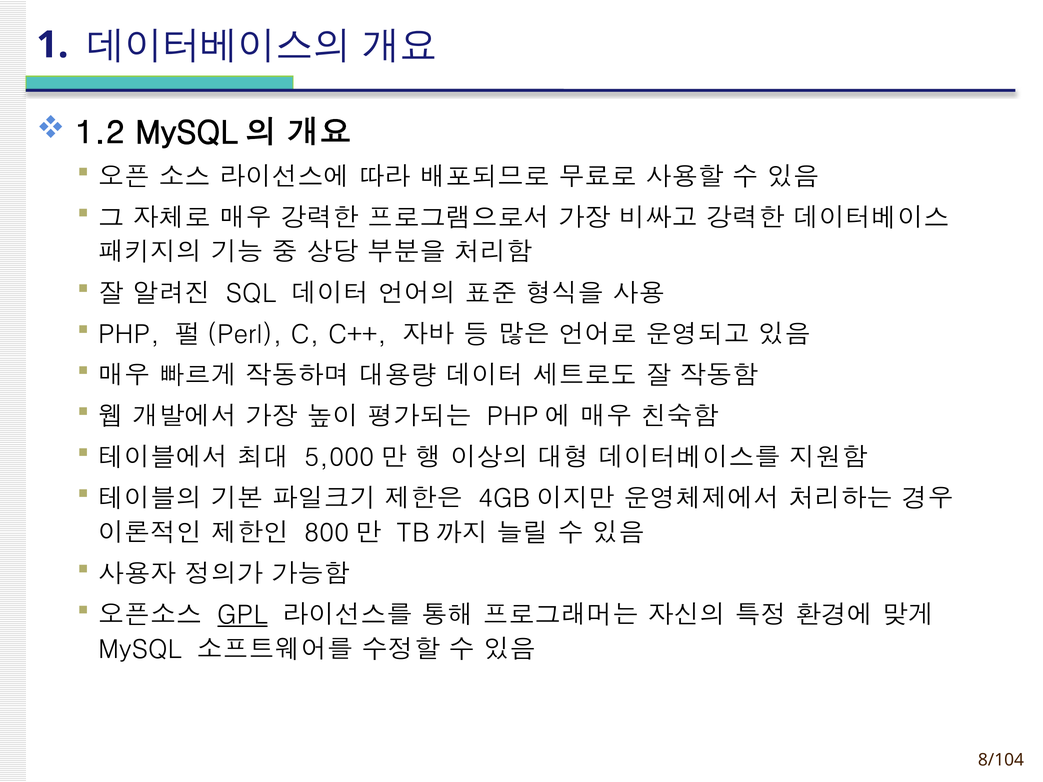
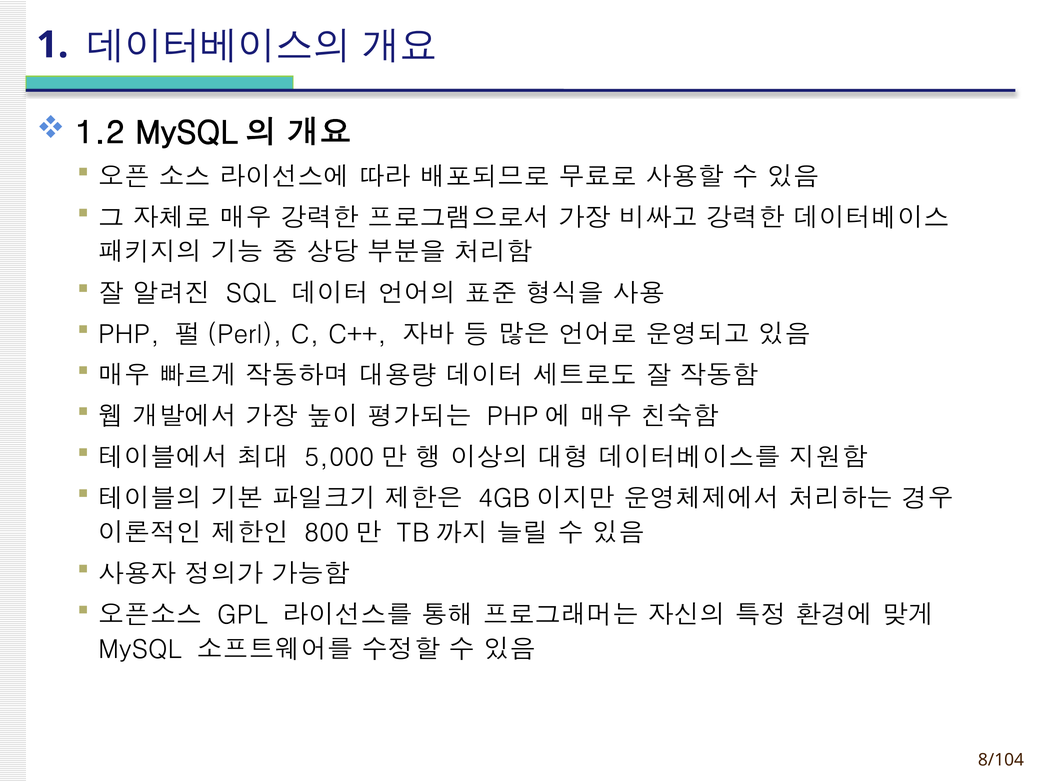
GPL underline: present -> none
